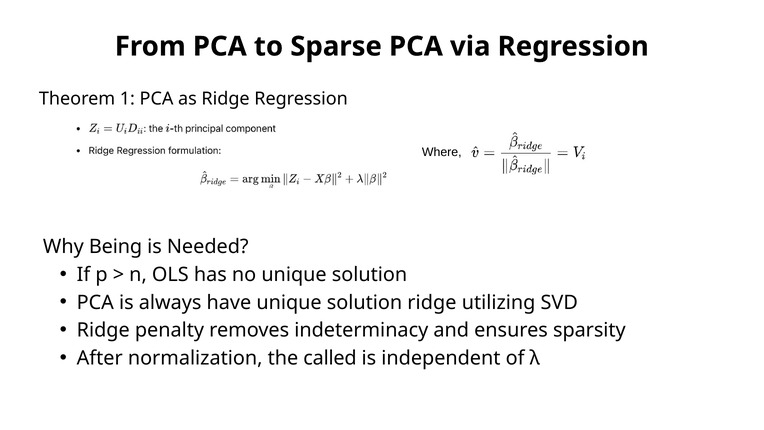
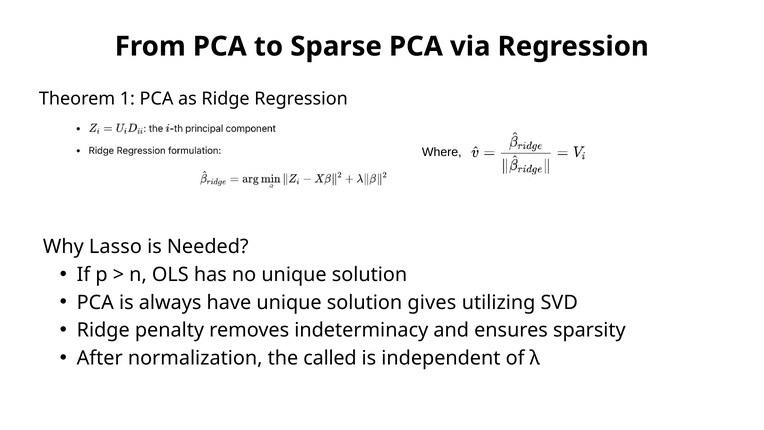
Being: Being -> Lasso
solution ridge: ridge -> gives
